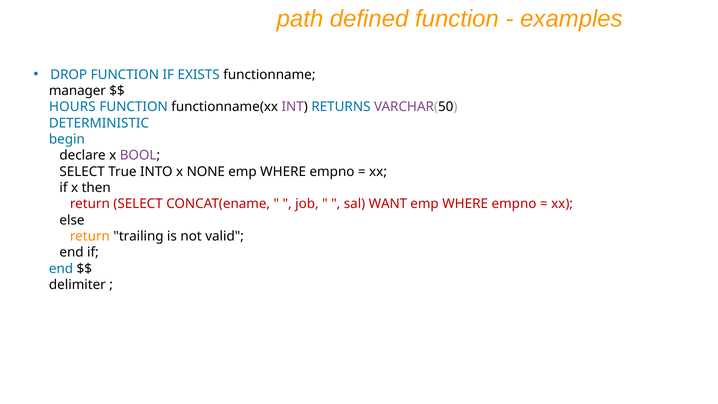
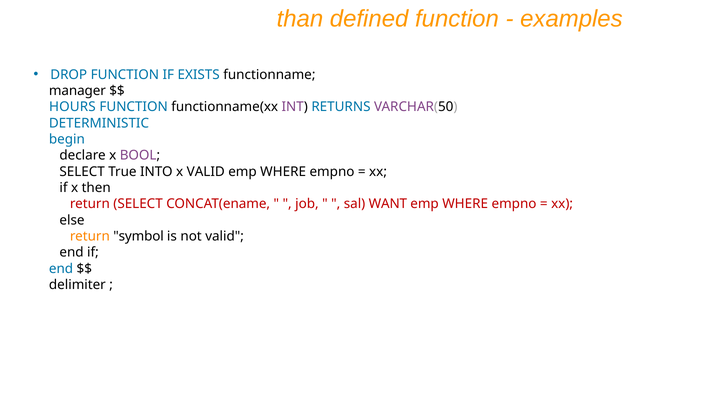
path: path -> than
x NONE: NONE -> VALID
trailing: trailing -> symbol
